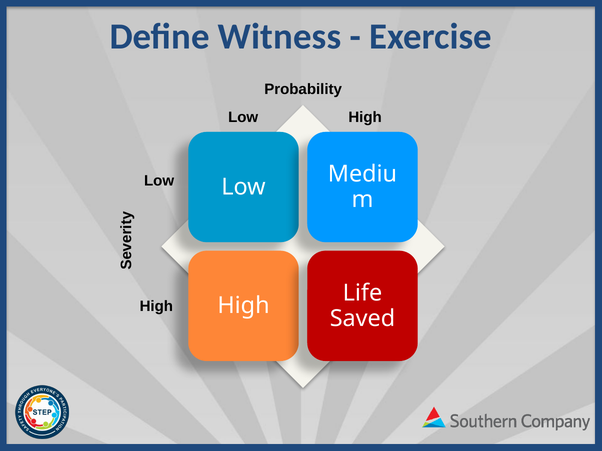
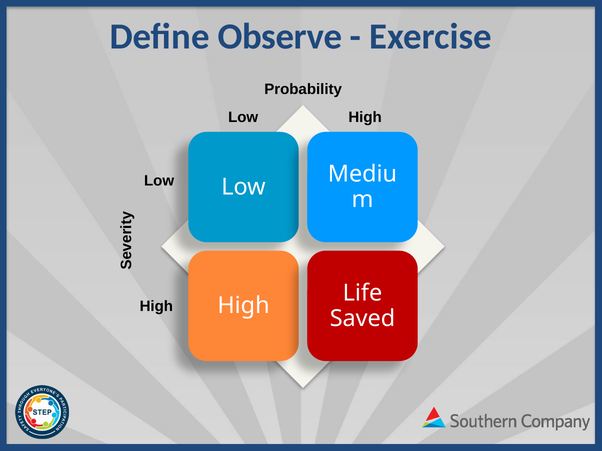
Witness: Witness -> Observe
